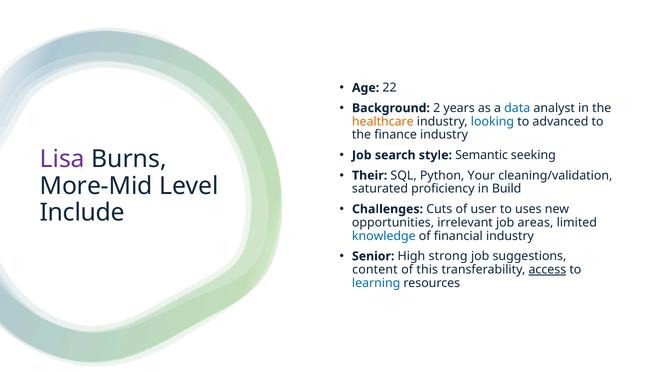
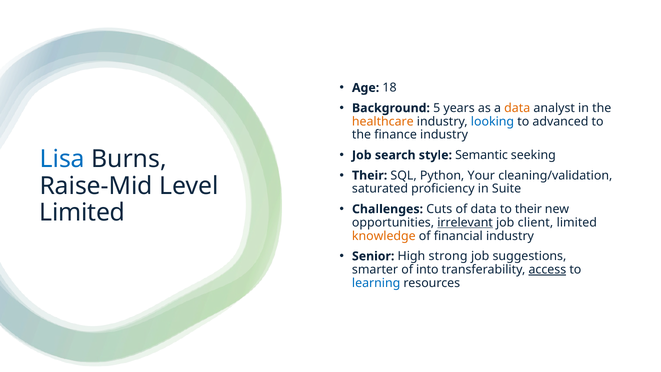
22: 22 -> 18
2: 2 -> 5
data at (517, 108) colour: blue -> orange
Lisa colour: purple -> blue
More-Mid: More-Mid -> Raise-Mid
Build: Build -> Suite
of user: user -> data
to uses: uses -> their
Include at (82, 213): Include -> Limited
irrelevant underline: none -> present
areas: areas -> client
knowledge colour: blue -> orange
content: content -> smarter
this: this -> into
